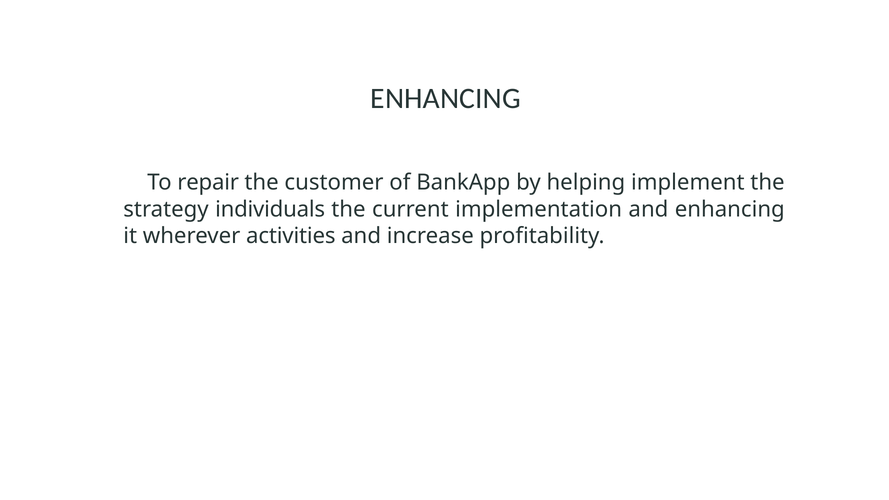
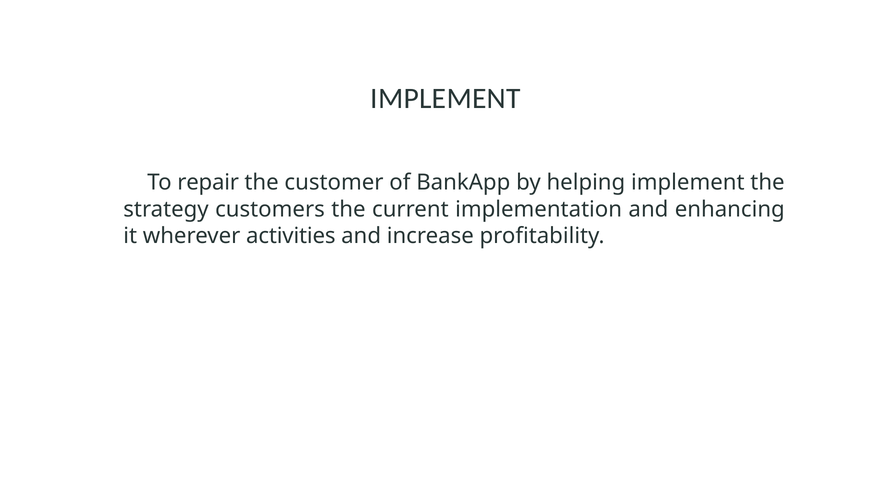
ENHANCING at (446, 98): ENHANCING -> IMPLEMENT
individuals: individuals -> customers
